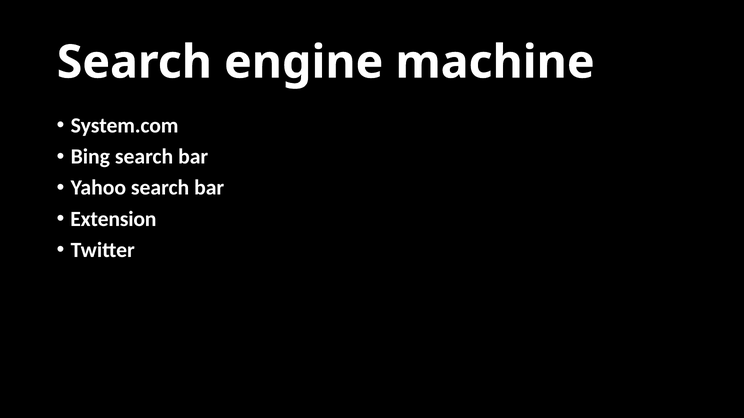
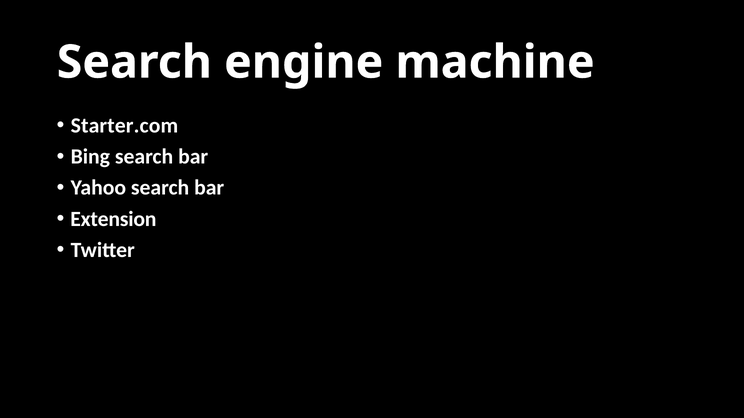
System.com: System.com -> Starter.com
